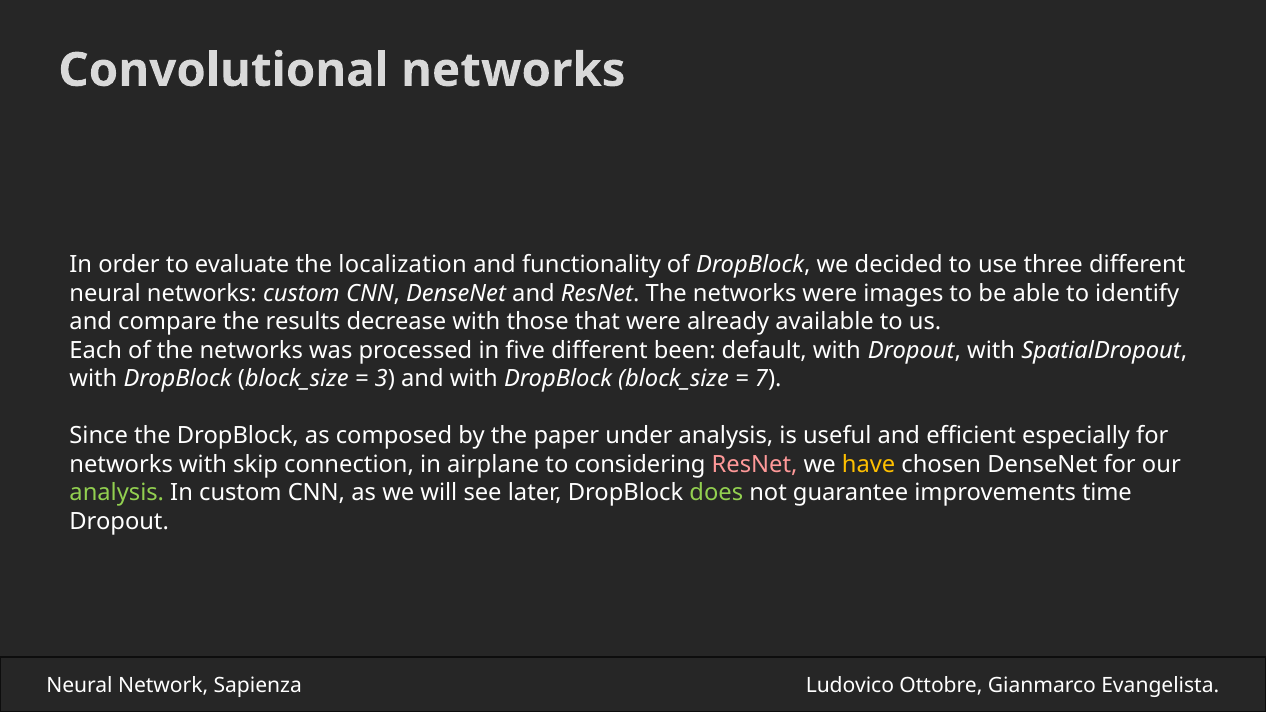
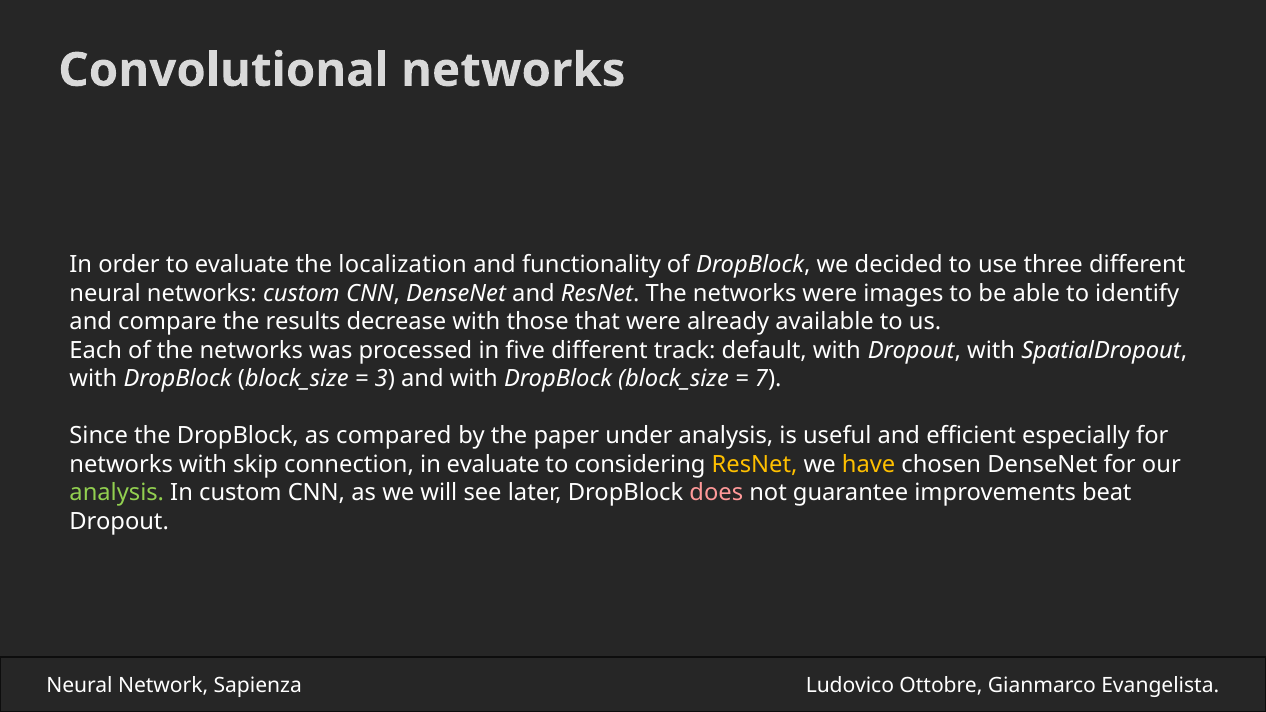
been: been -> track
composed: composed -> compared
in airplane: airplane -> evaluate
ResNet at (755, 464) colour: pink -> yellow
does colour: light green -> pink
time: time -> beat
